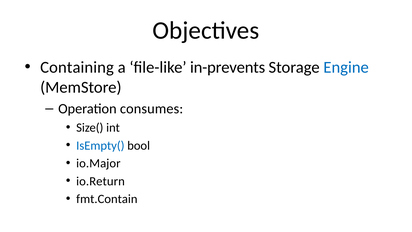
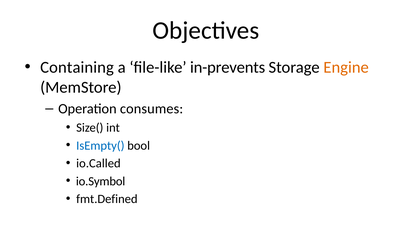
Engine colour: blue -> orange
io.Major: io.Major -> io.Called
io.Return: io.Return -> io.Symbol
fmt.Contain: fmt.Contain -> fmt.Defined
